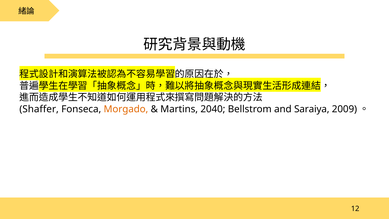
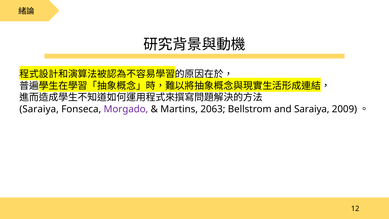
Shaffer at (39, 109): Shaffer -> Saraiya
Morgado colour: orange -> purple
2040: 2040 -> 2063
